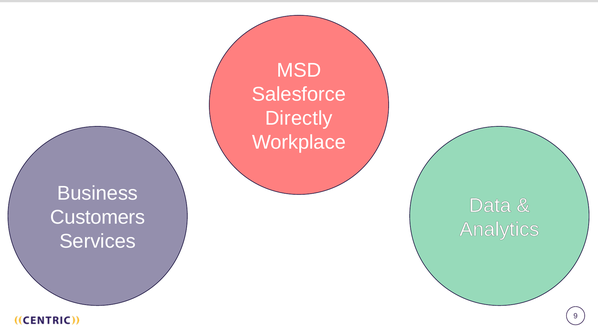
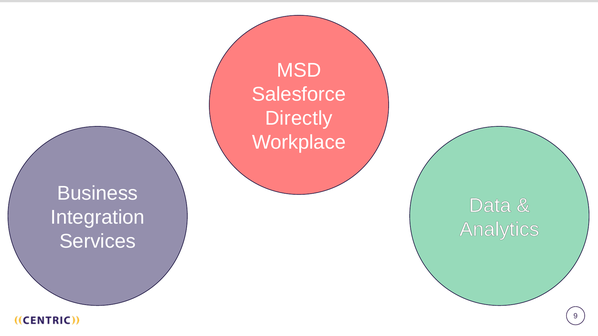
Customers: Customers -> Integration
